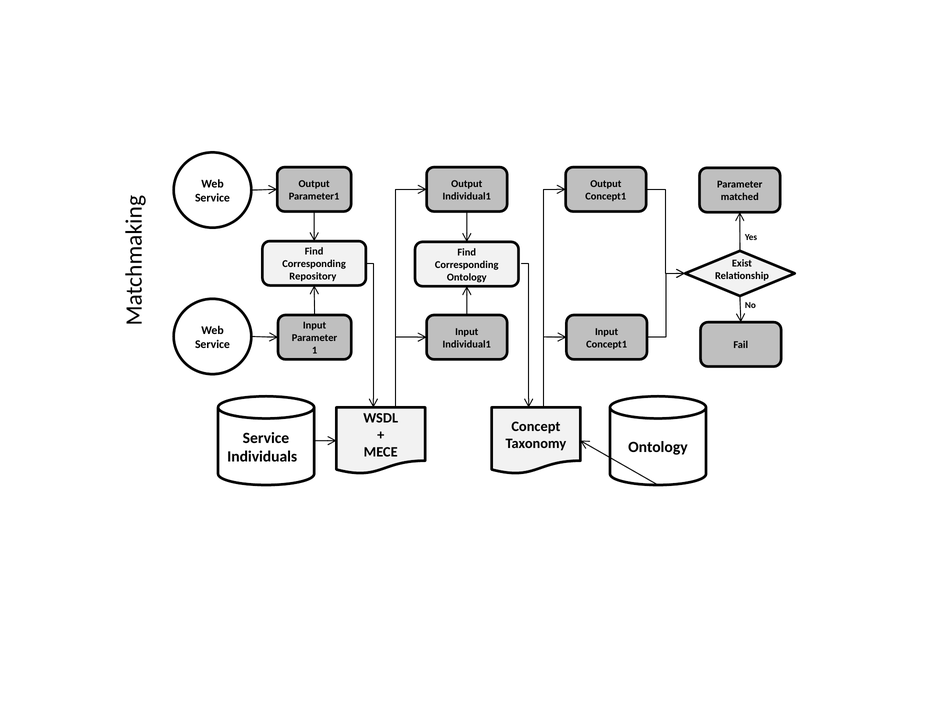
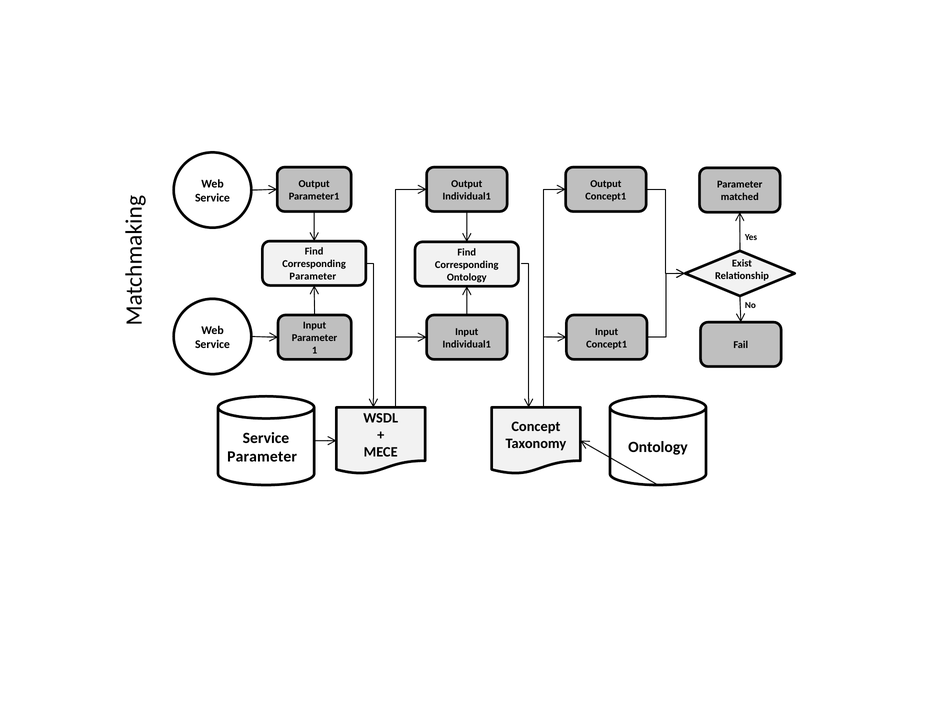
Repository at (313, 277): Repository -> Parameter
Individuals at (262, 457): Individuals -> Parameter
